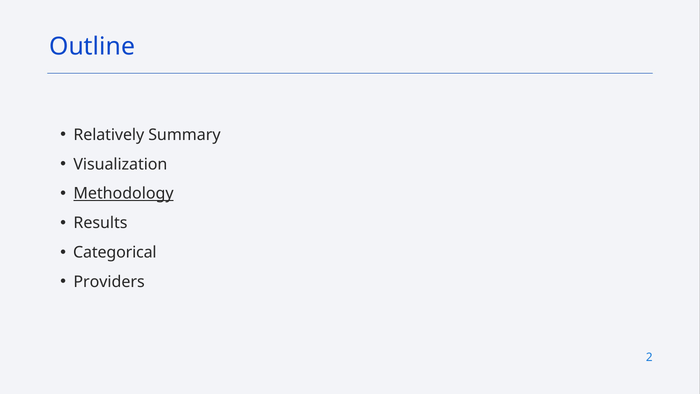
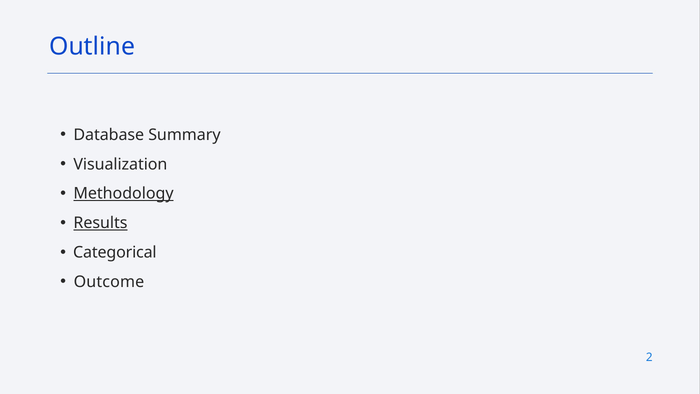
Relatively: Relatively -> Database
Results underline: none -> present
Providers: Providers -> Outcome
